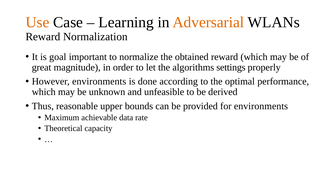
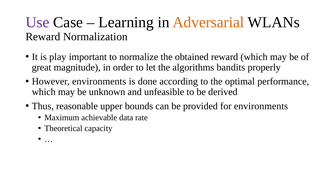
Use colour: orange -> purple
goal: goal -> play
settings: settings -> bandits
